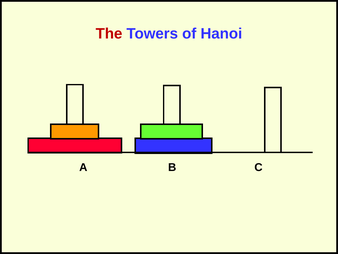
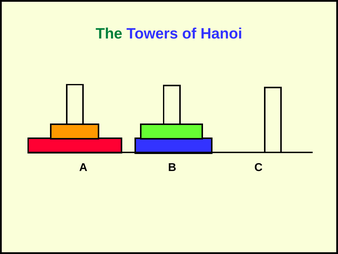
The colour: red -> green
